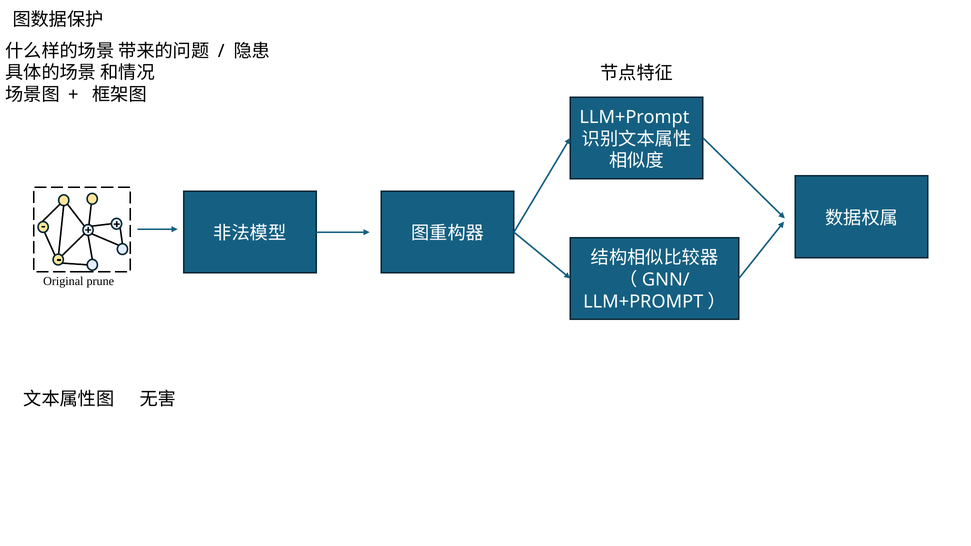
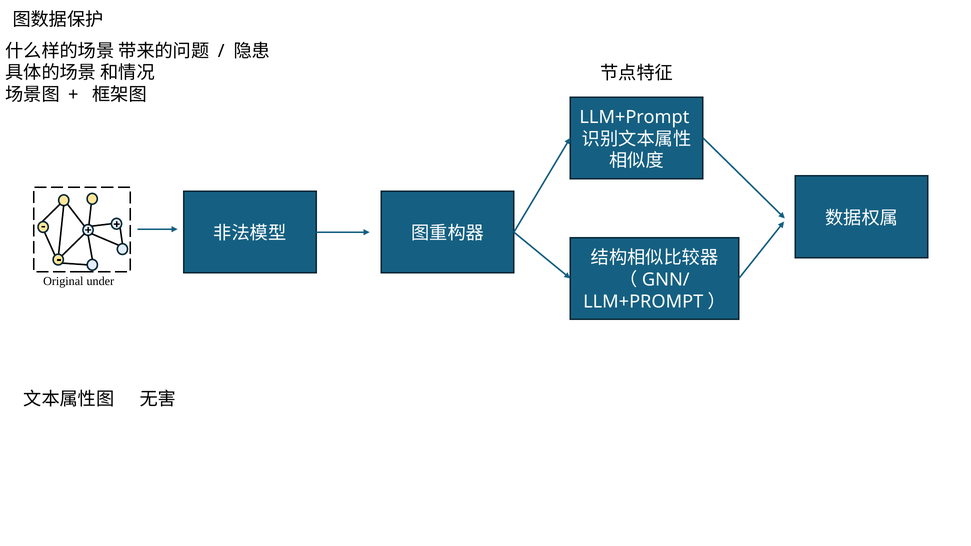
prune: prune -> under
